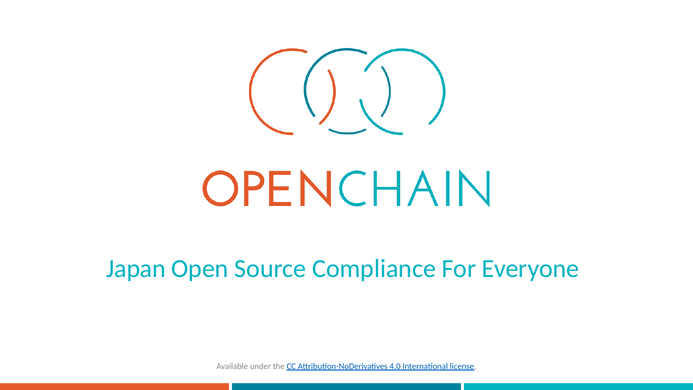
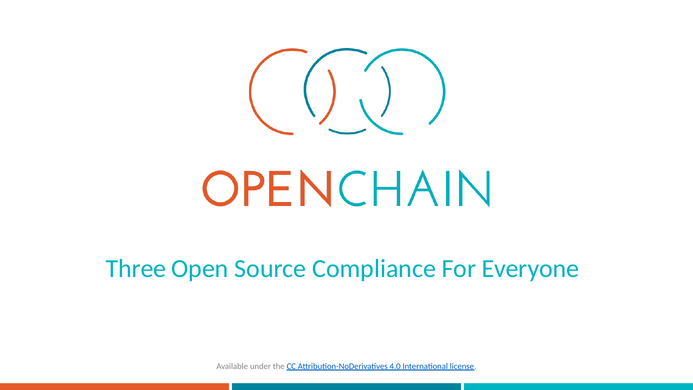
Japan: Japan -> Three
